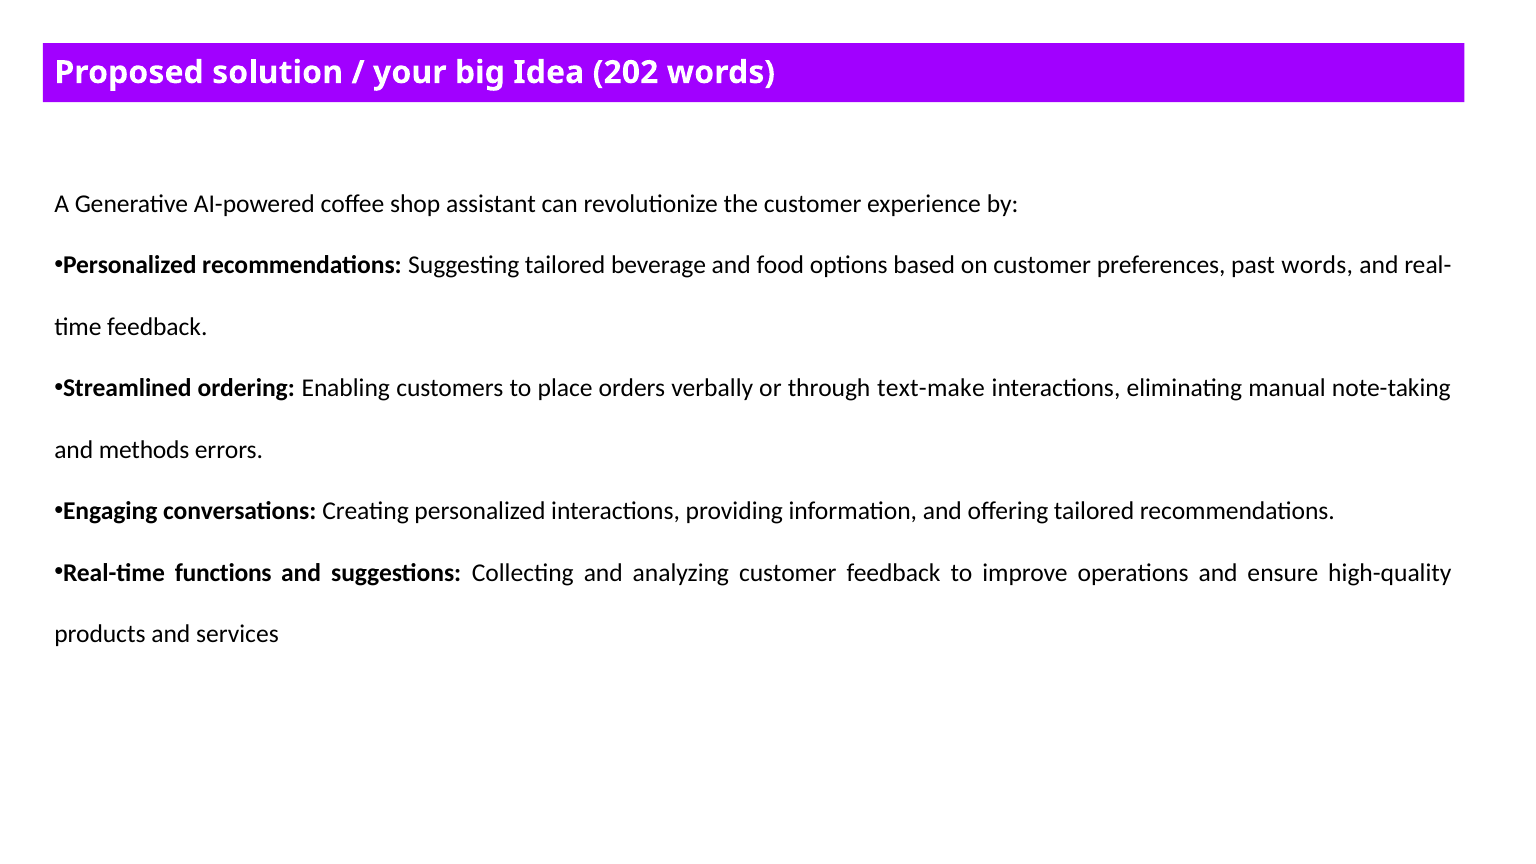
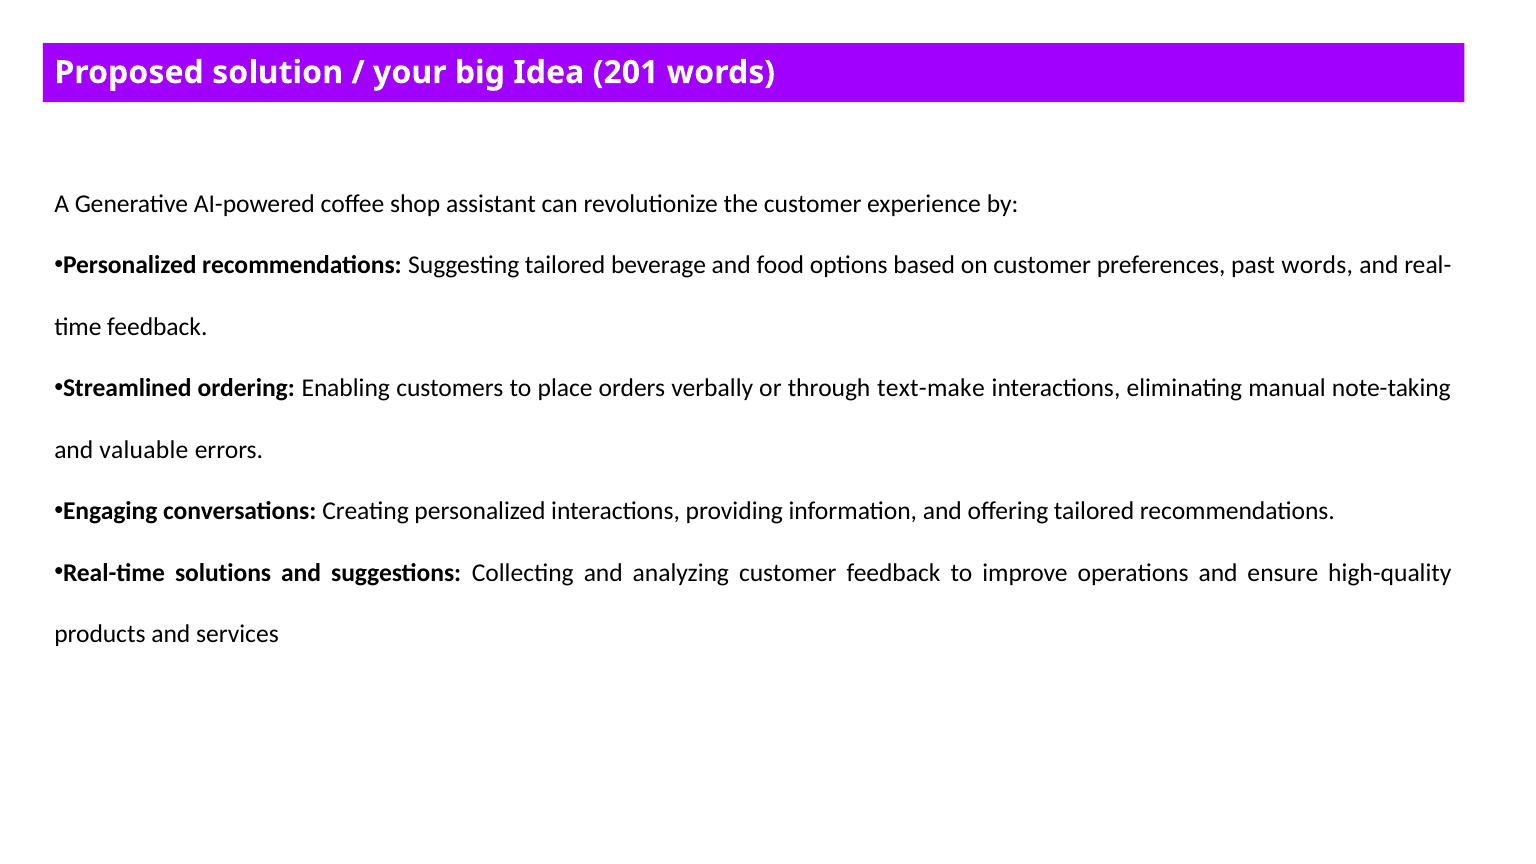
202: 202 -> 201
methods: methods -> valuable
functions: functions -> solutions
